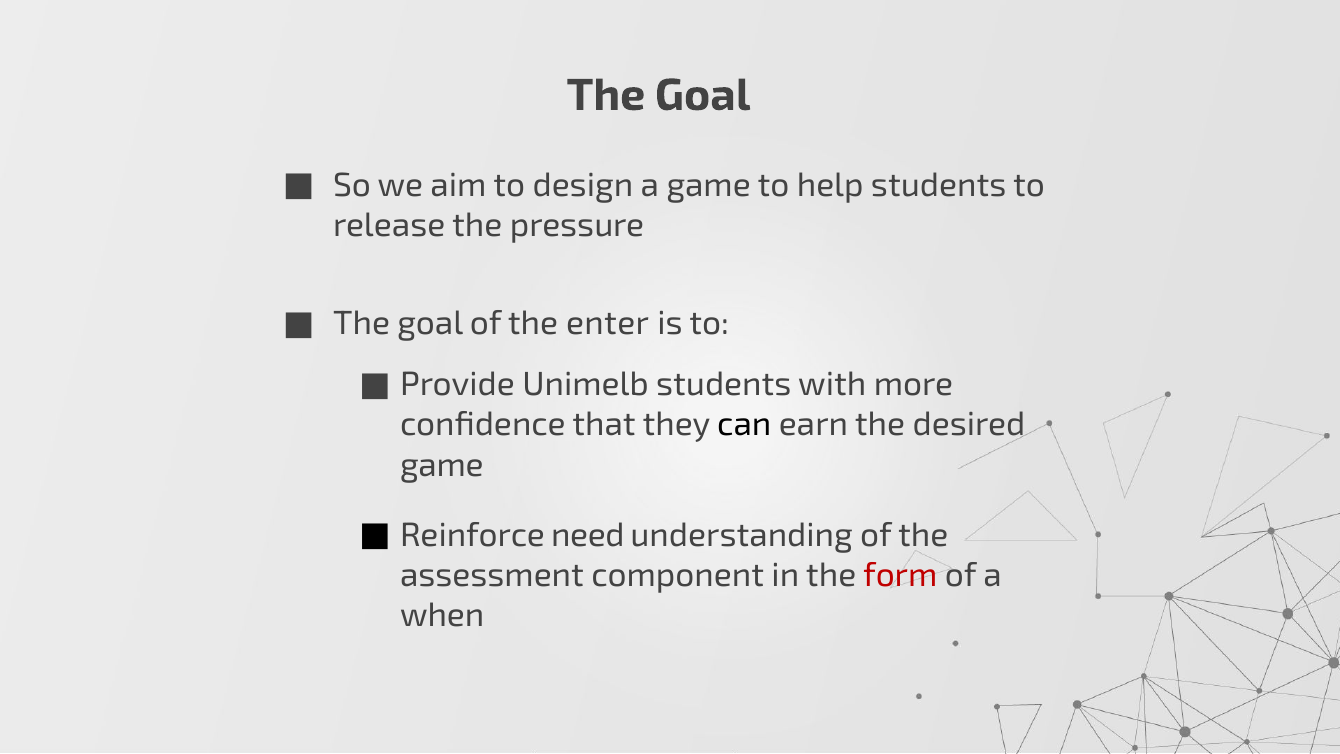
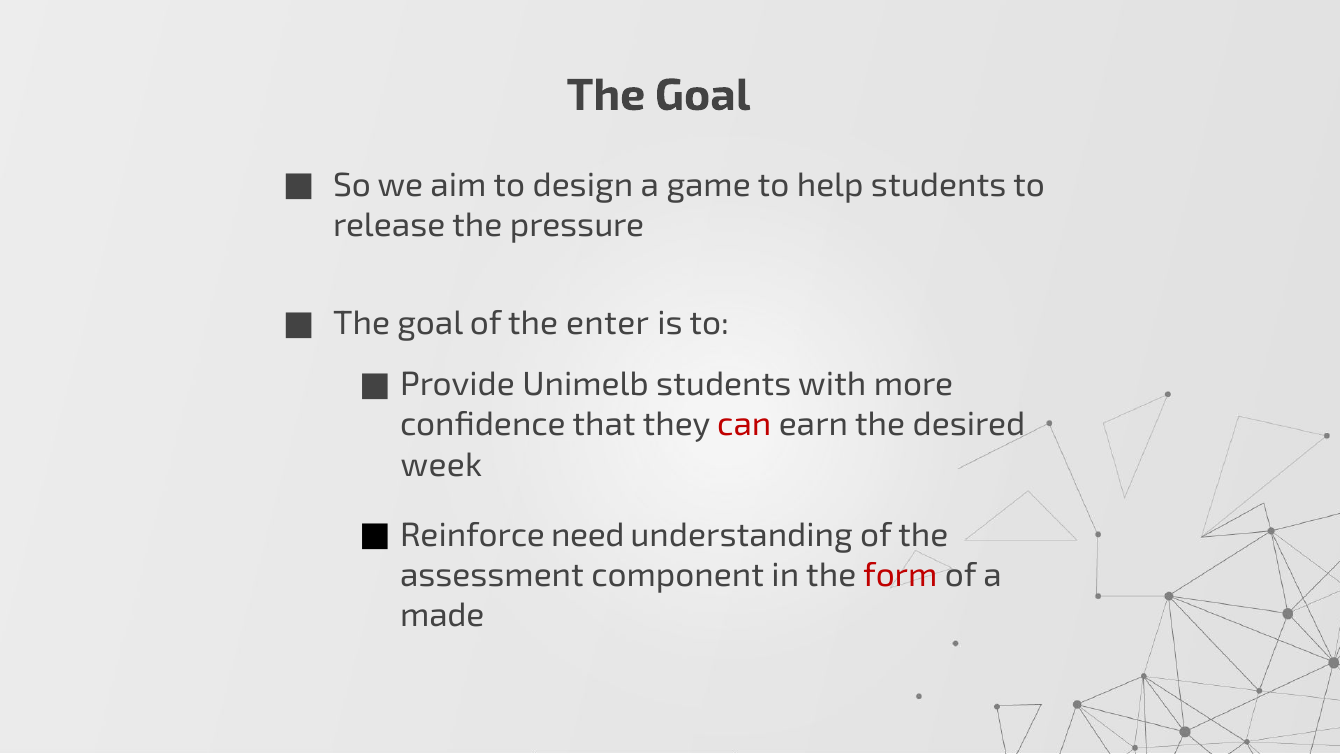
can colour: black -> red
game at (442, 465): game -> week
when: when -> made
